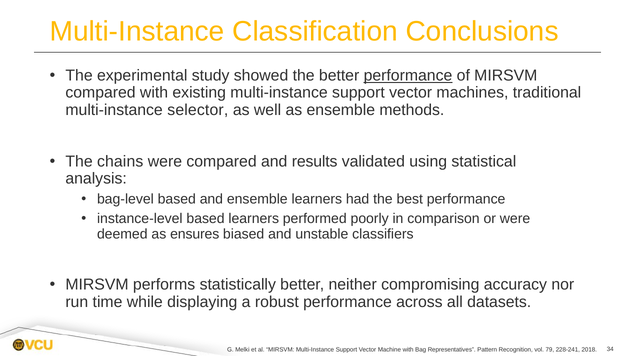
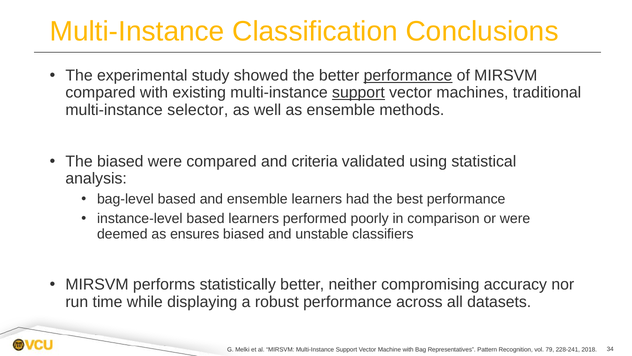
support at (358, 93) underline: none -> present
The chains: chains -> biased
results: results -> criteria
